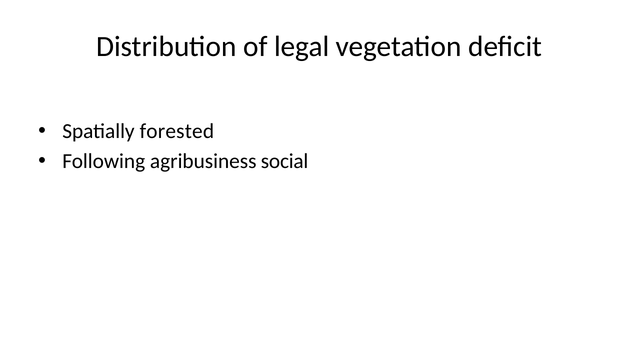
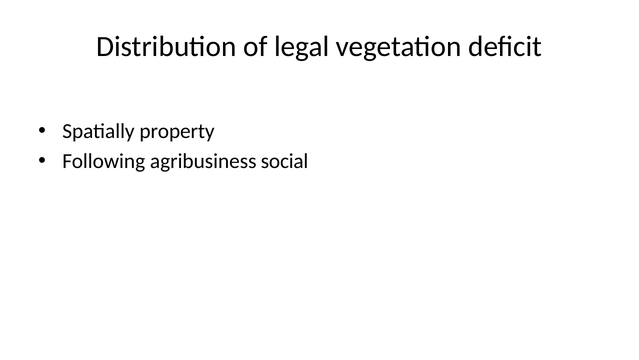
forested: forested -> property
